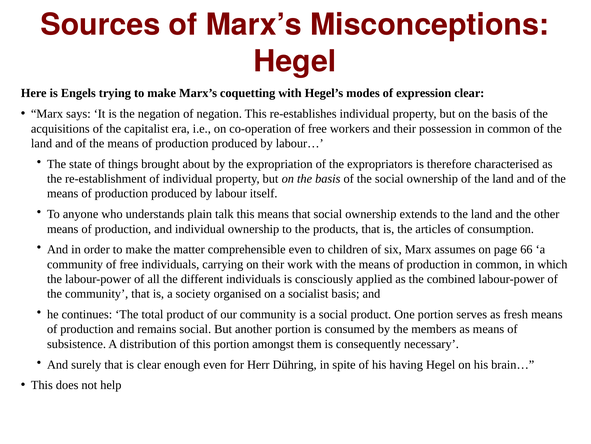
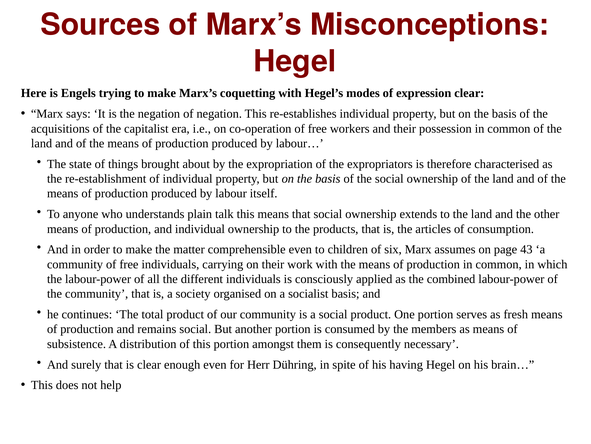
66: 66 -> 43
